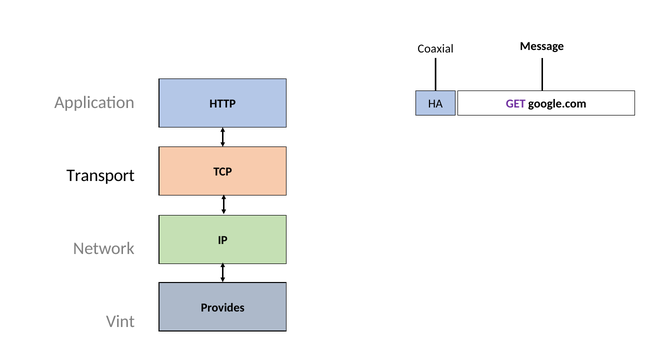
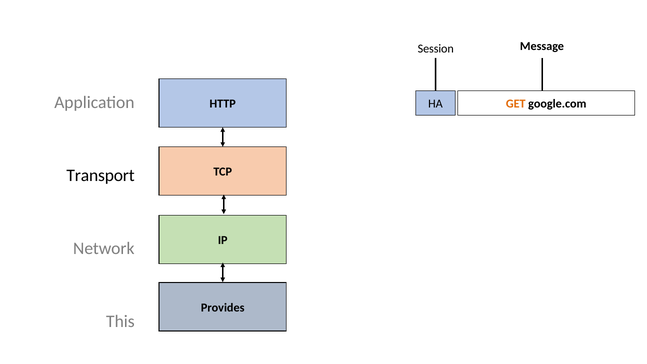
Coaxial: Coaxial -> Session
GET colour: purple -> orange
Vint: Vint -> This
